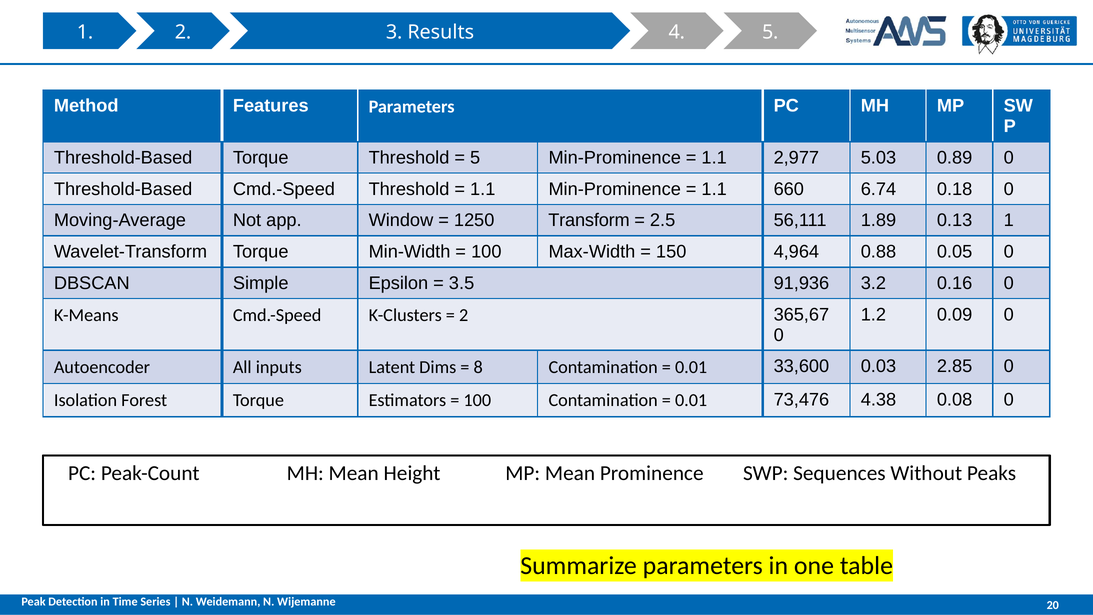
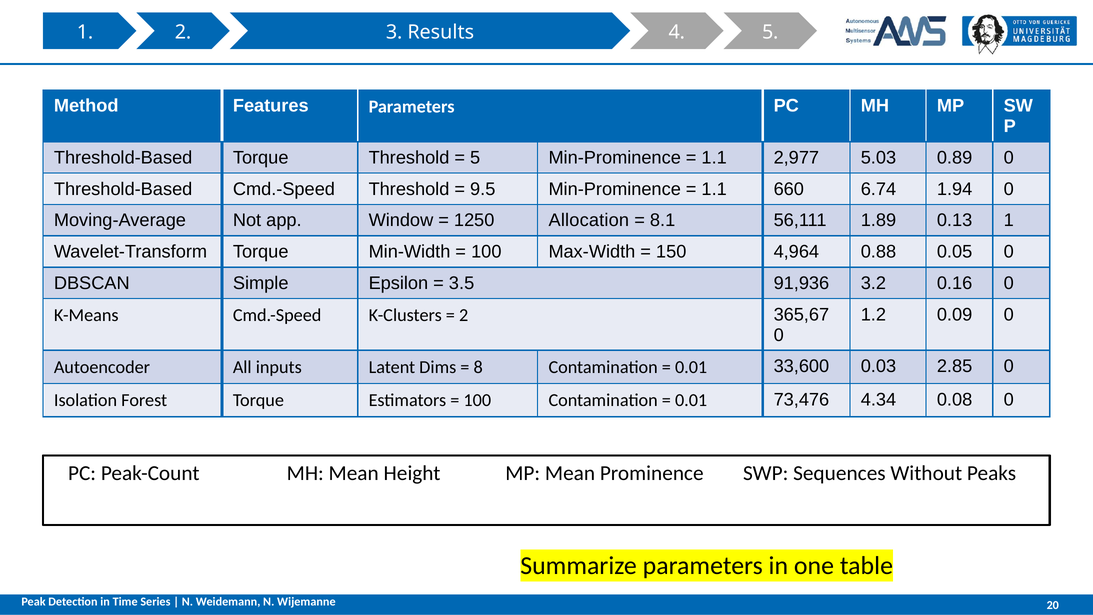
1.1 at (483, 189): 1.1 -> 9.5
0.18: 0.18 -> 1.94
Transform: Transform -> Allocation
2.5: 2.5 -> 8.1
4.38: 4.38 -> 4.34
